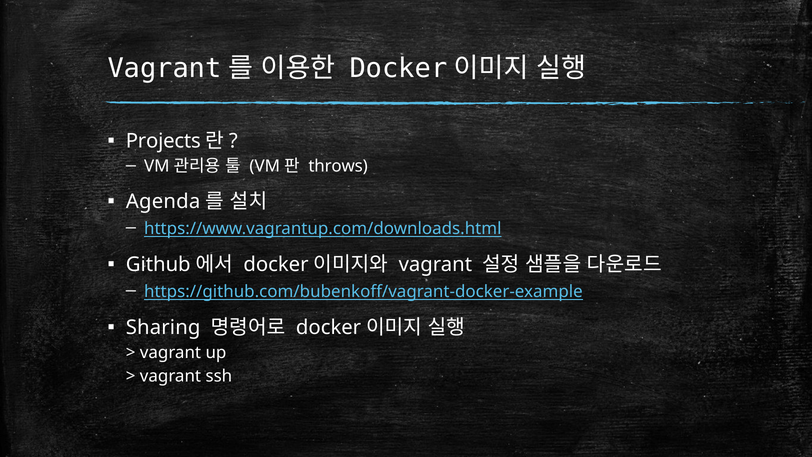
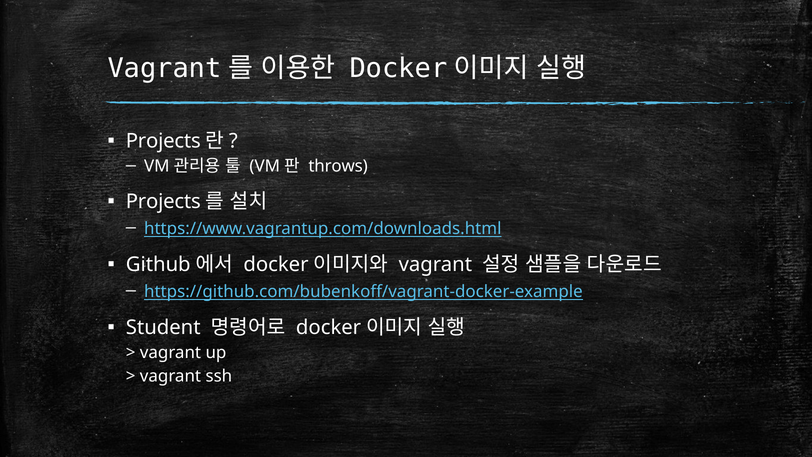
Agenda at (163, 201): Agenda -> Projects
Sharing: Sharing -> Student
